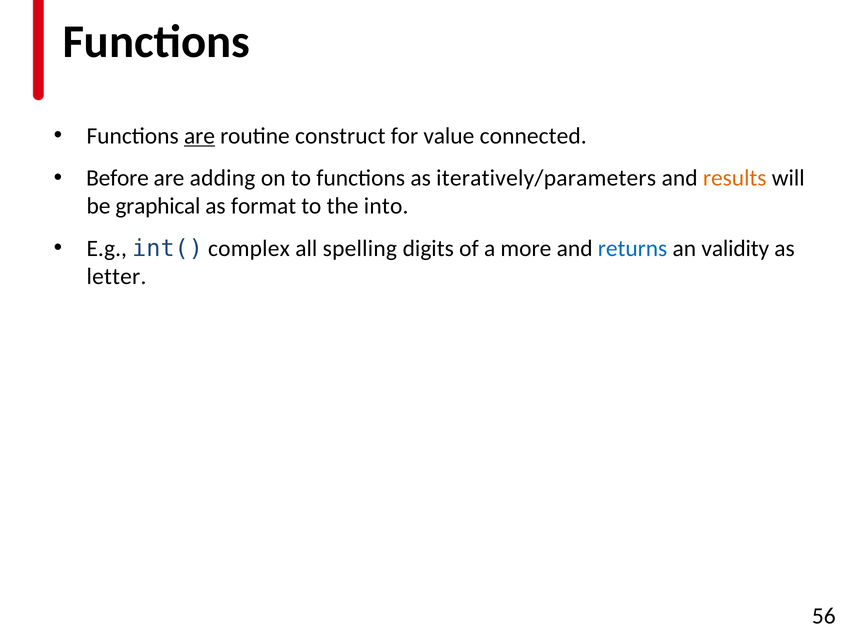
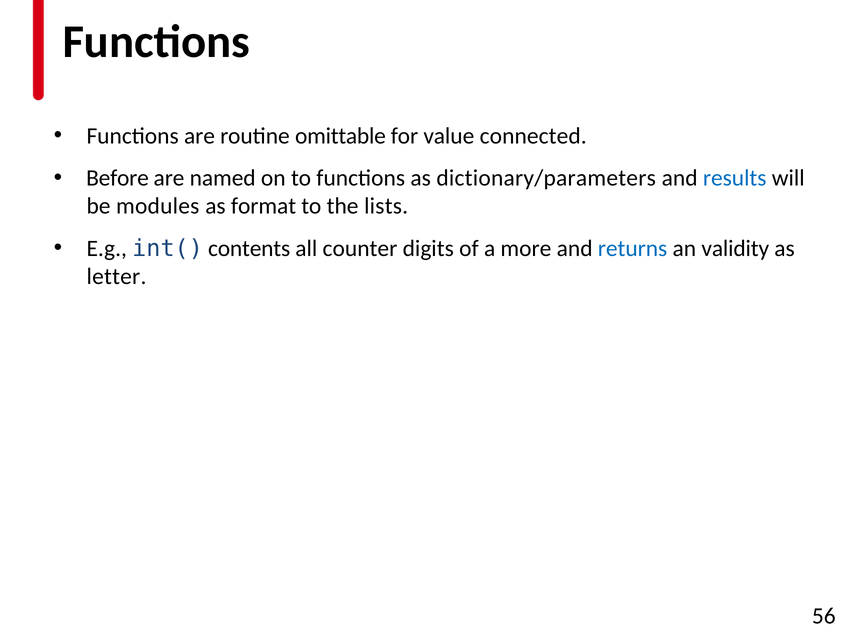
are at (200, 136) underline: present -> none
construct: construct -> omittable
adding: adding -> named
iteratively/parameters: iteratively/parameters -> dictionary/parameters
results colour: orange -> blue
graphical: graphical -> modules
into: into -> lists
complex: complex -> contents
spelling: spelling -> counter
